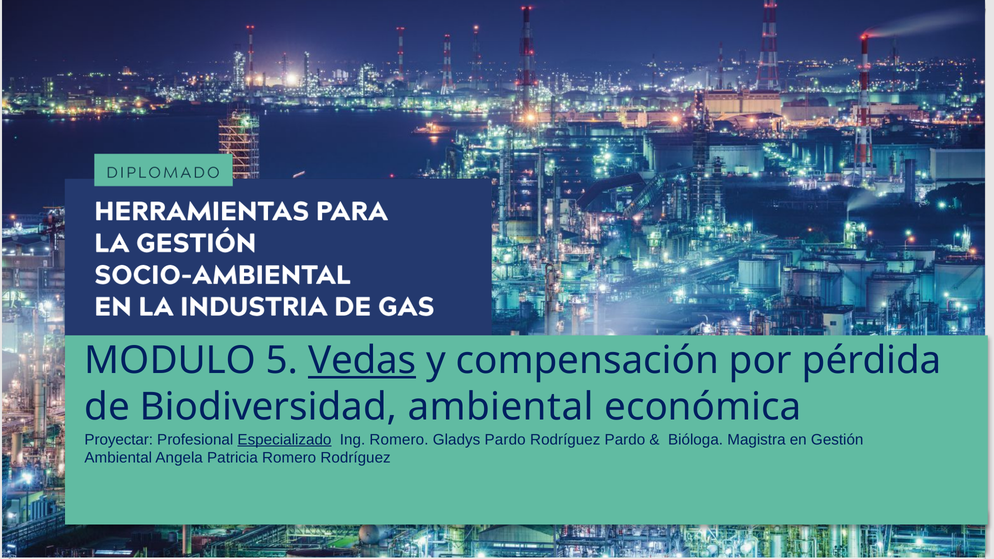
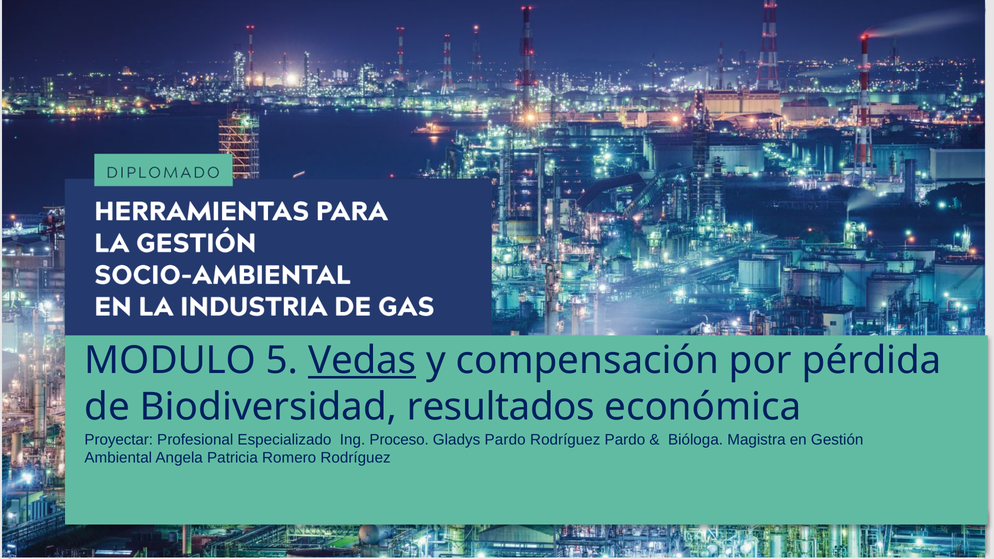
Biodiversidad ambiental: ambiental -> resultados
Especializado underline: present -> none
Ing Romero: Romero -> Proceso
